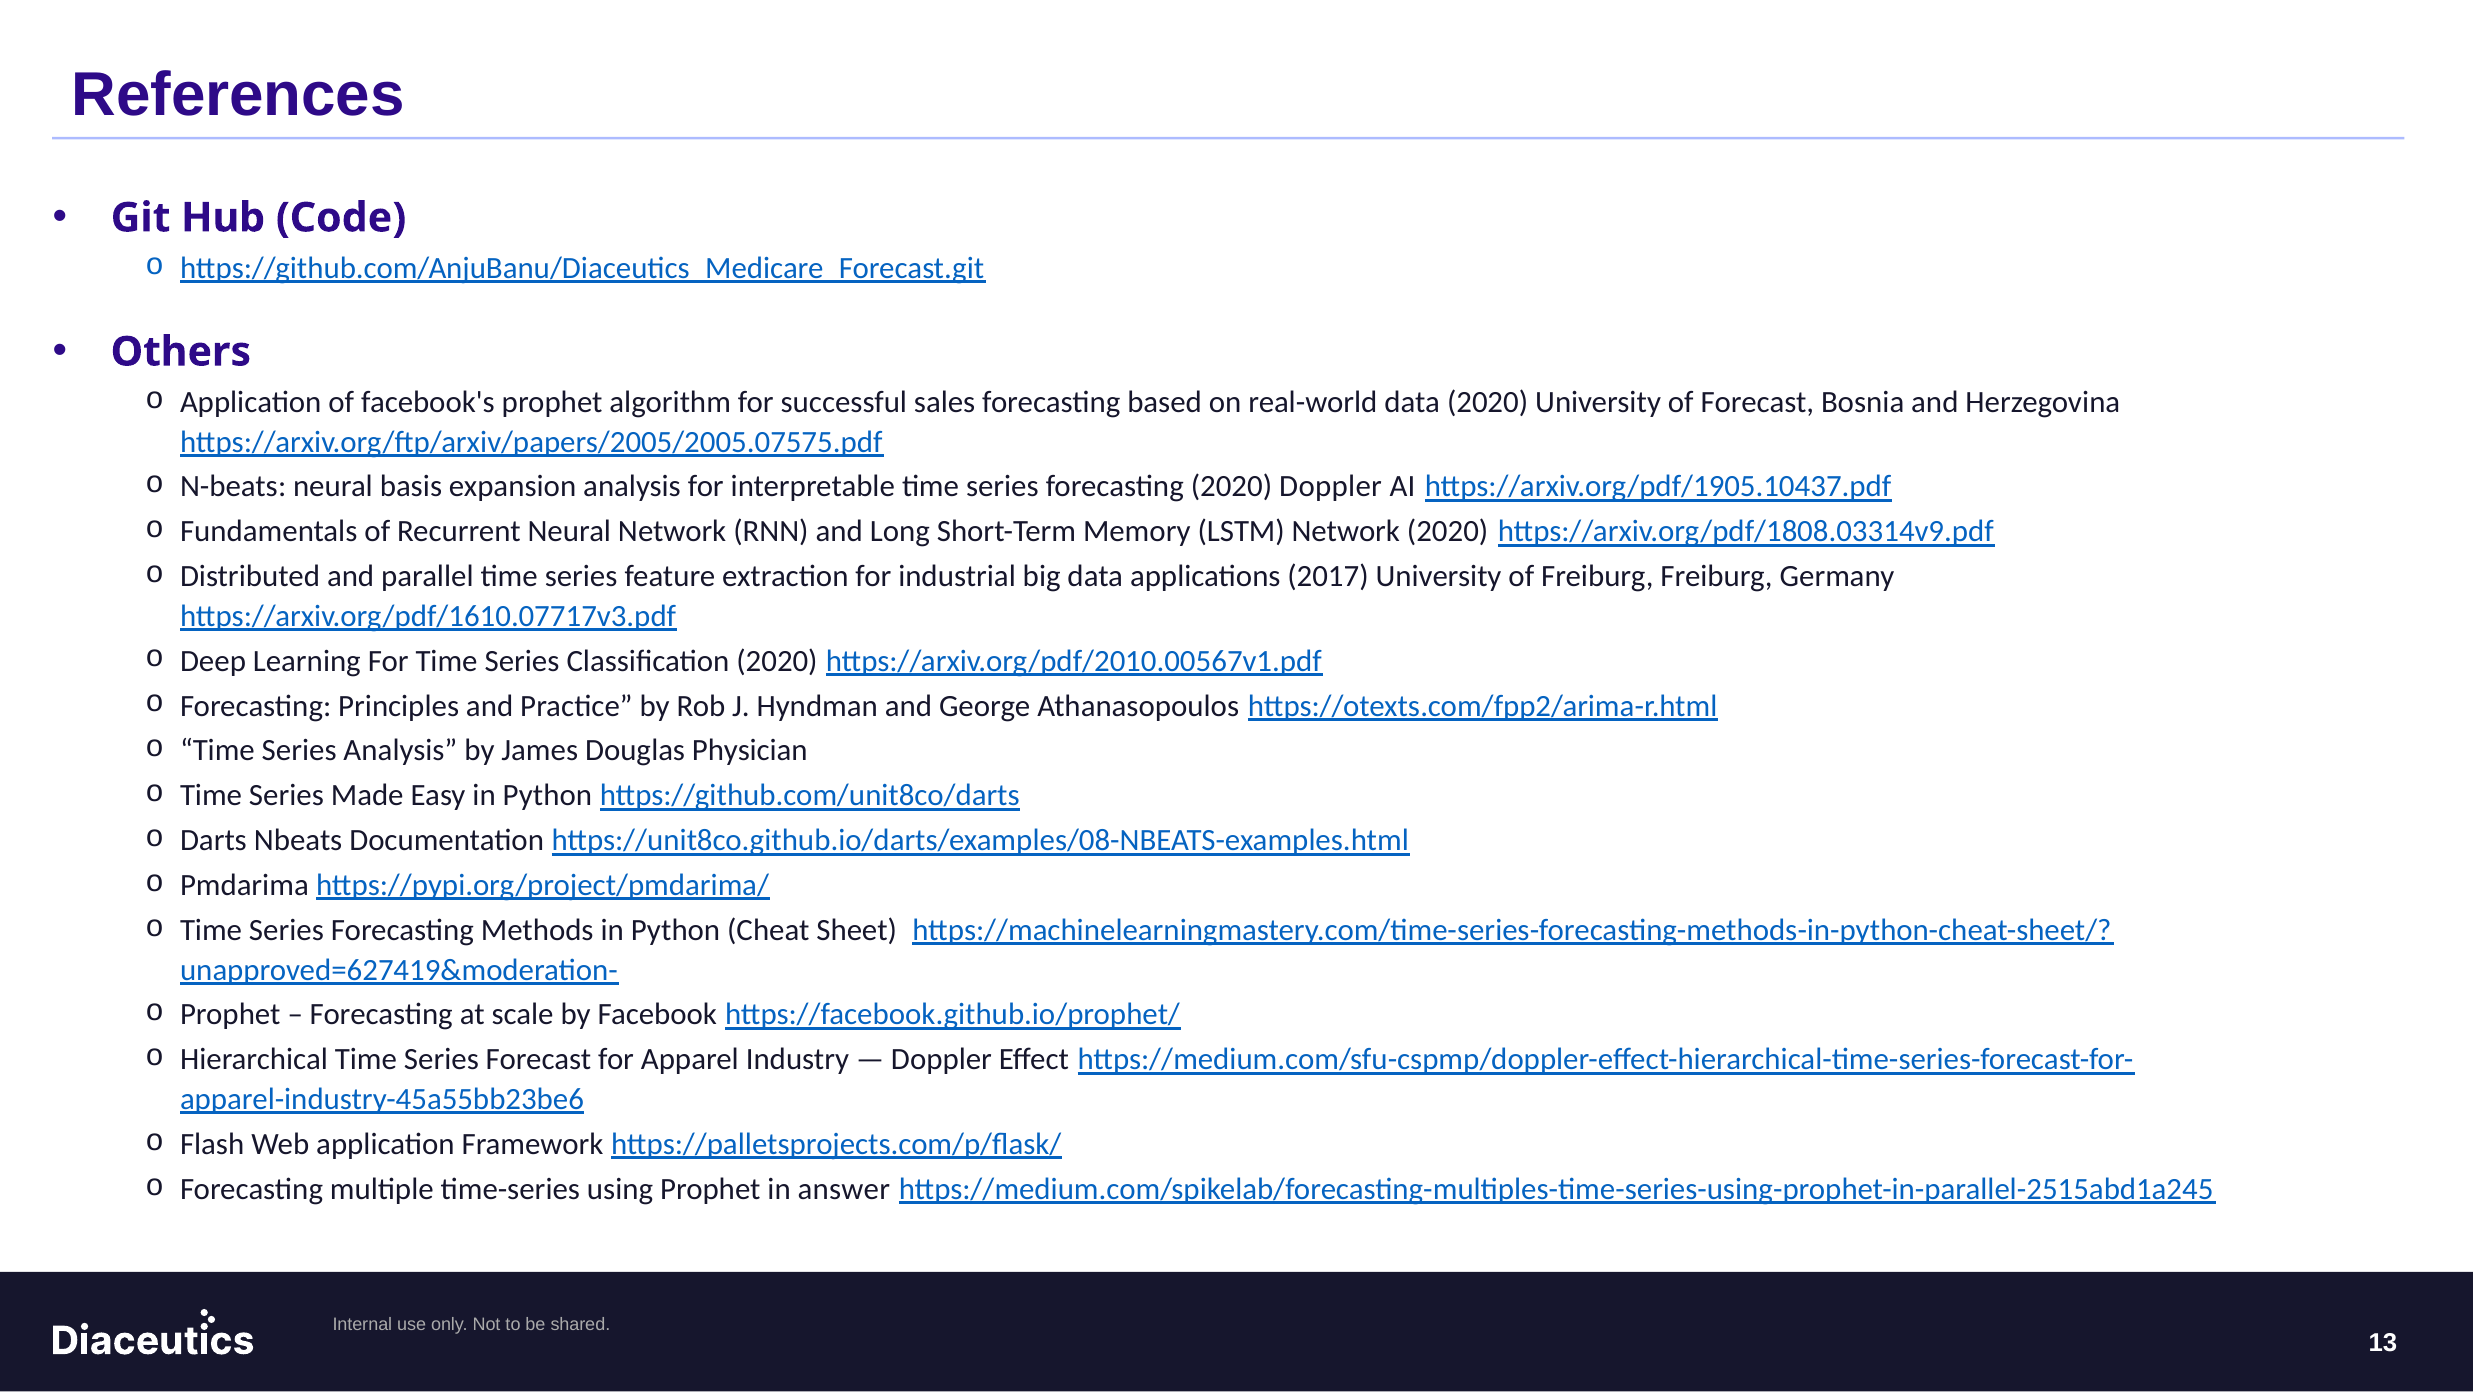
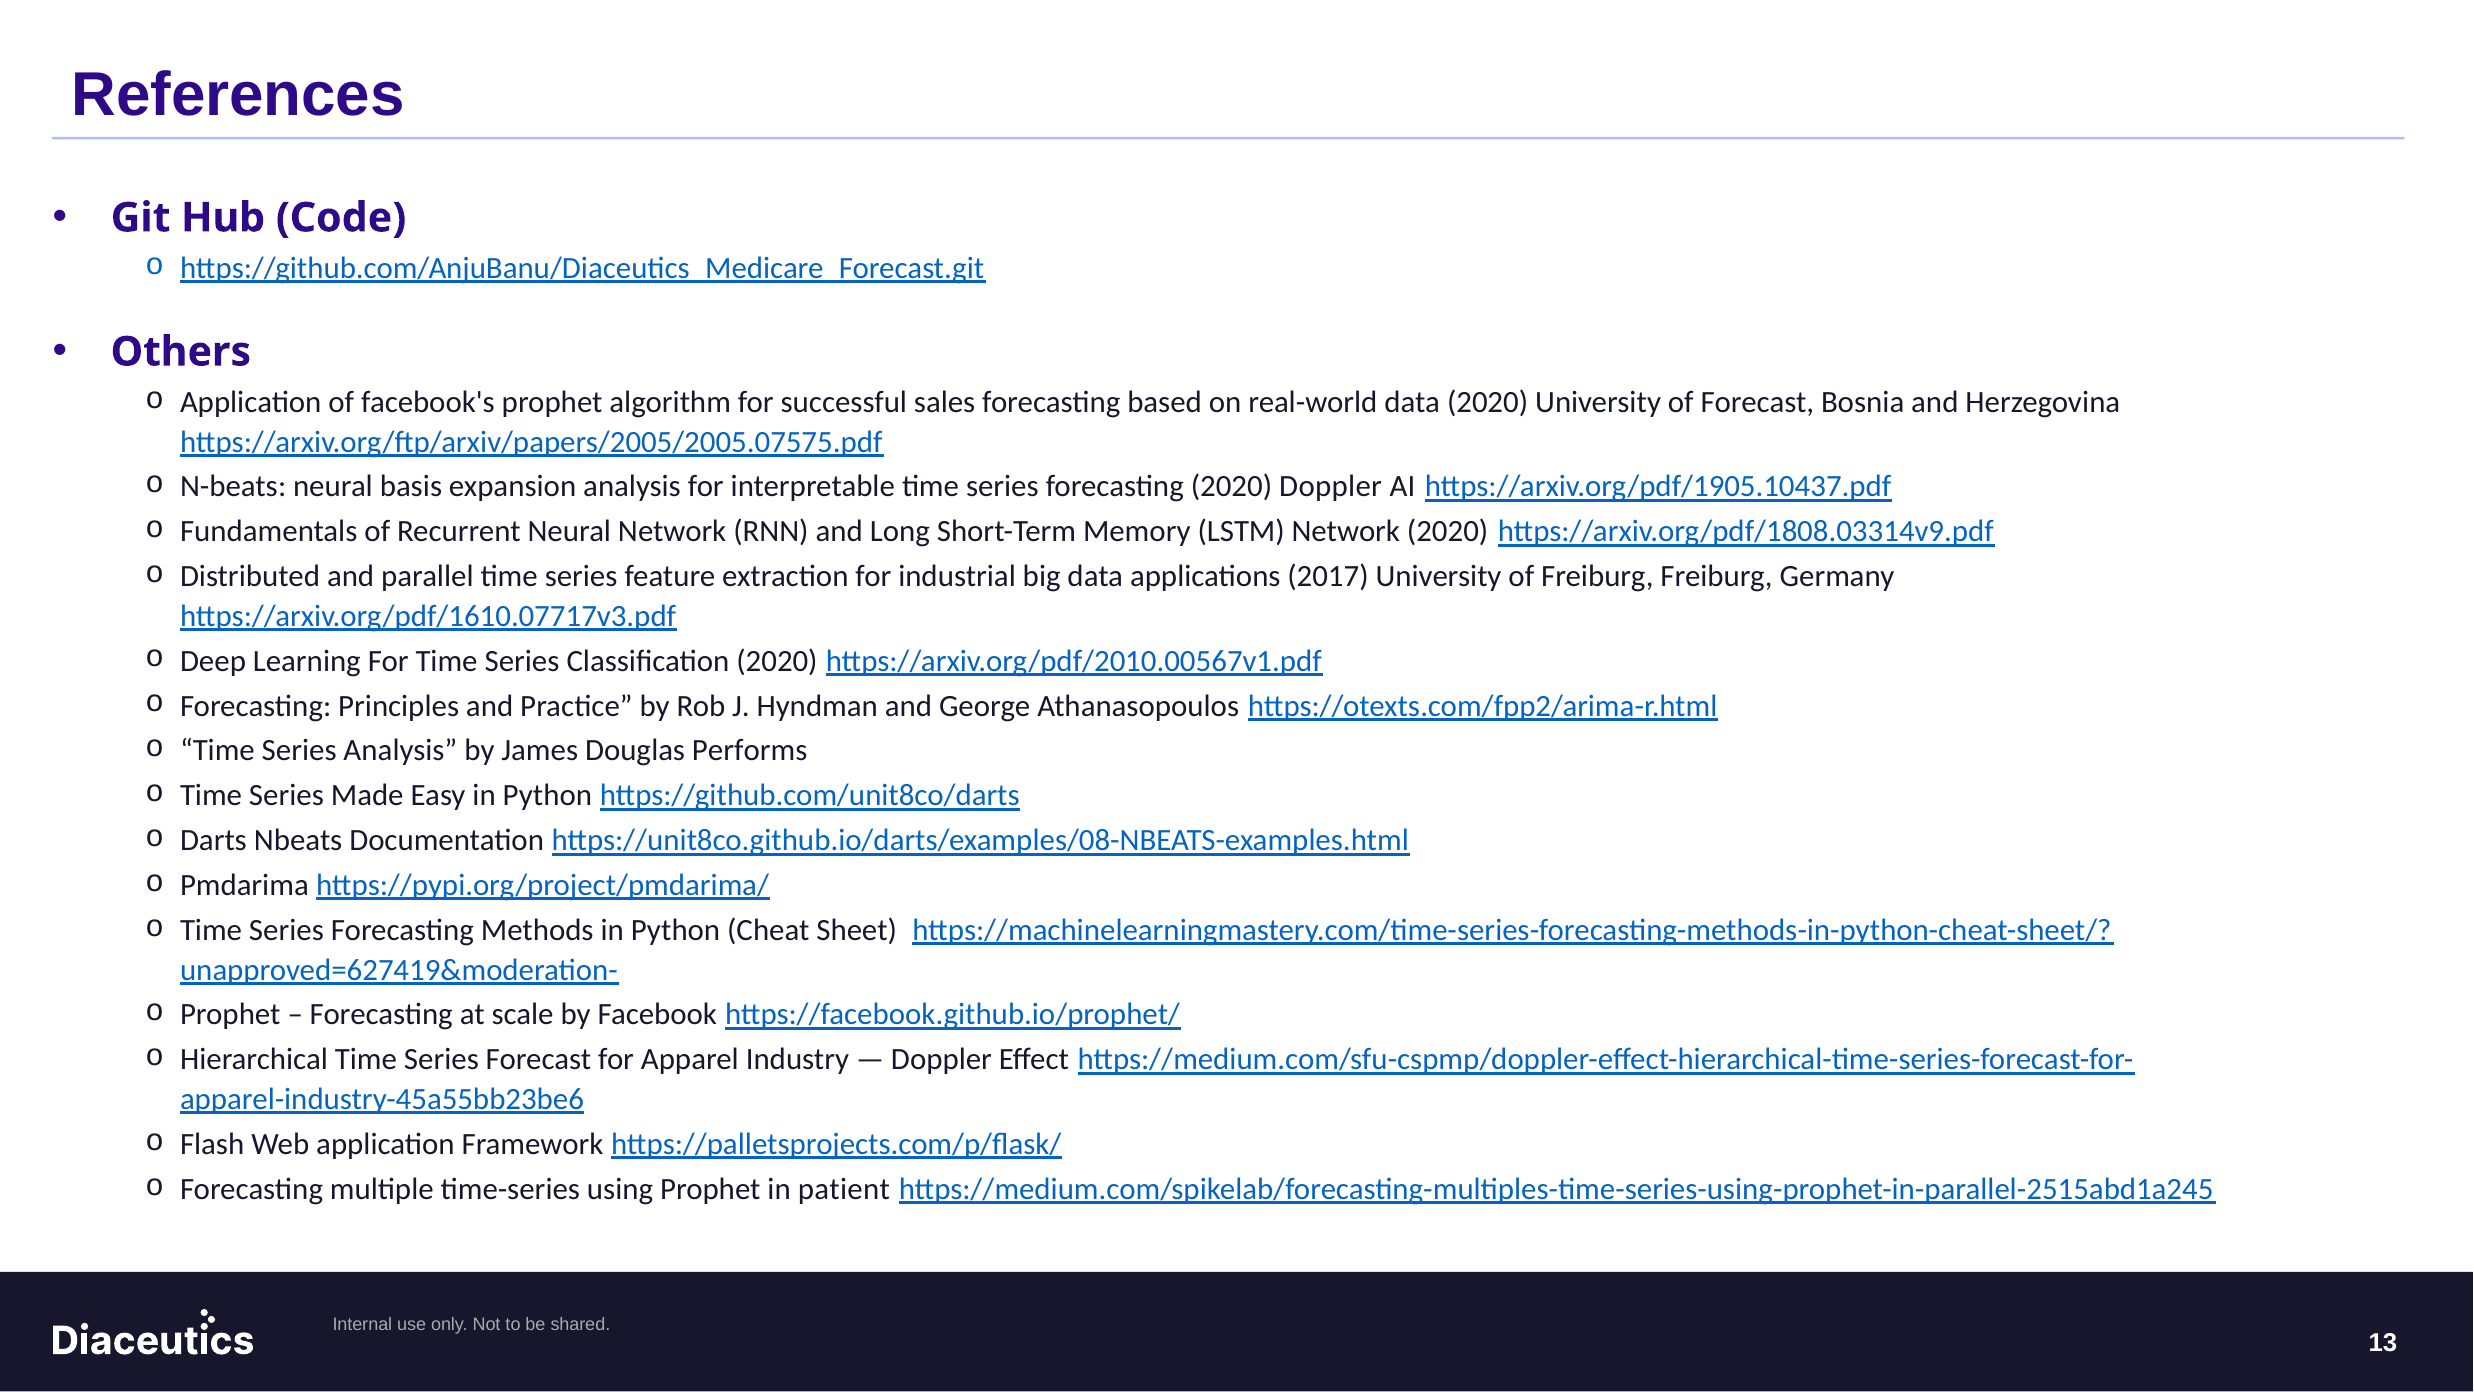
Physician: Physician -> Performs
answer: answer -> patient
